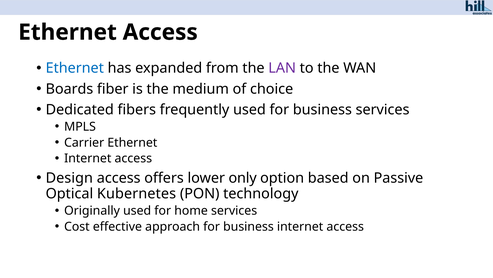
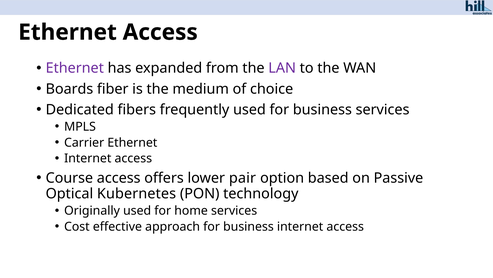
Ethernet at (75, 68) colour: blue -> purple
Design: Design -> Course
only: only -> pair
